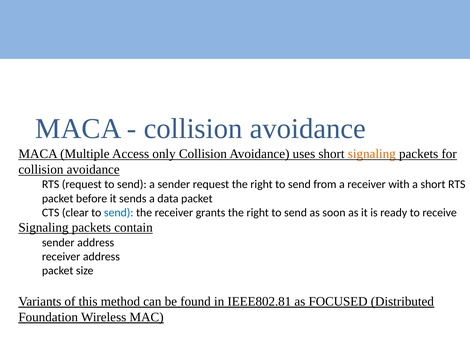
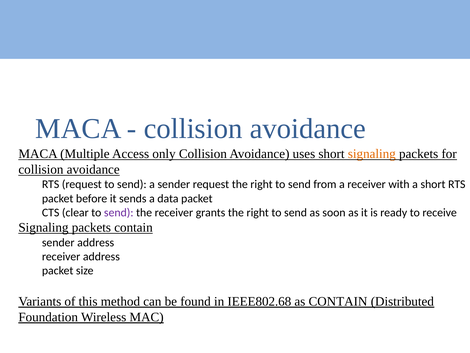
send at (119, 212) colour: blue -> purple
IEEE802.81: IEEE802.81 -> IEEE802.68
as FOCUSED: FOCUSED -> CONTAIN
